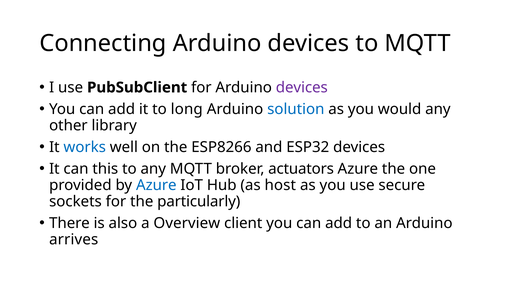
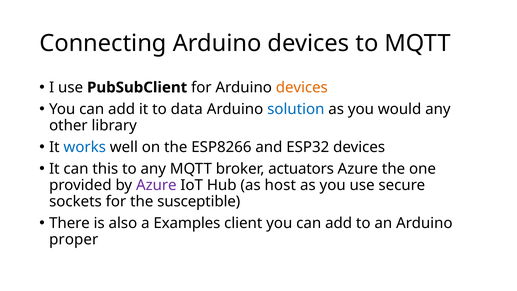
devices at (302, 87) colour: purple -> orange
long: long -> data
Azure at (156, 185) colour: blue -> purple
particularly: particularly -> susceptible
Overview: Overview -> Examples
arrives: arrives -> proper
